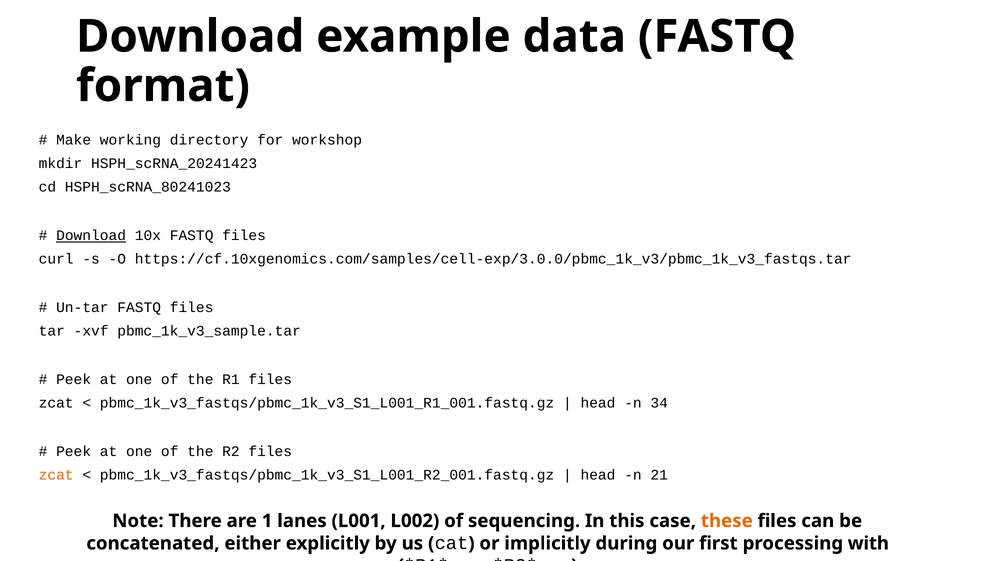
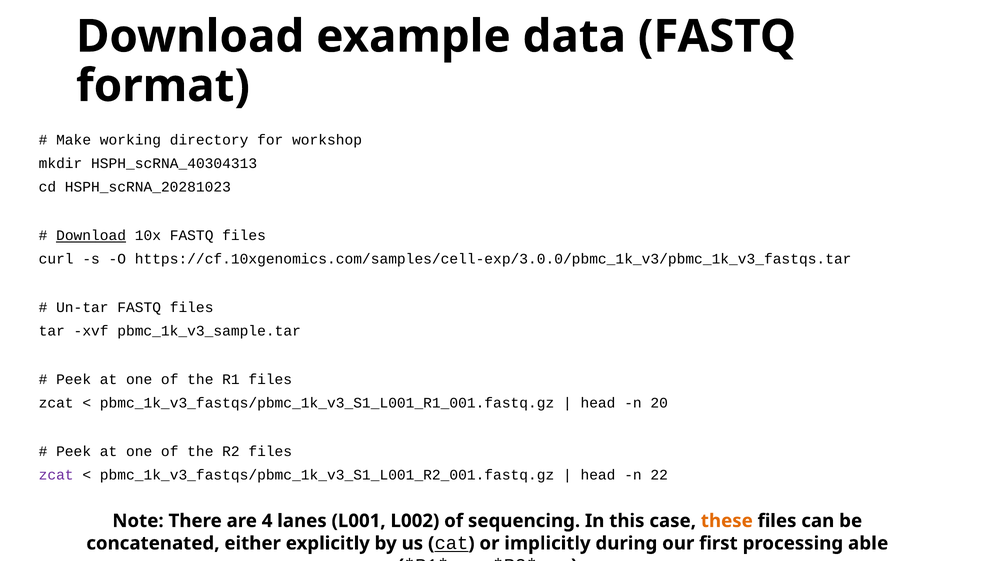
HSPH_scRNA_20241423: HSPH_scRNA_20241423 -> HSPH_scRNA_40304313
HSPH_scRNA_80241023: HSPH_scRNA_80241023 -> HSPH_scRNA_20281023
34: 34 -> 20
zcat at (56, 475) colour: orange -> purple
21: 21 -> 22
1: 1 -> 4
cat underline: none -> present
with: with -> able
